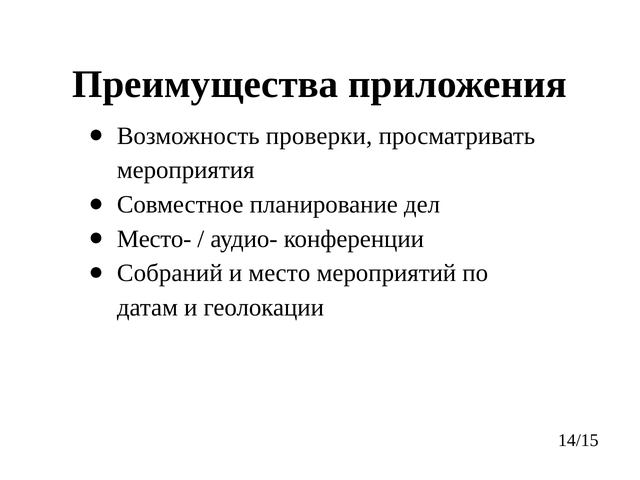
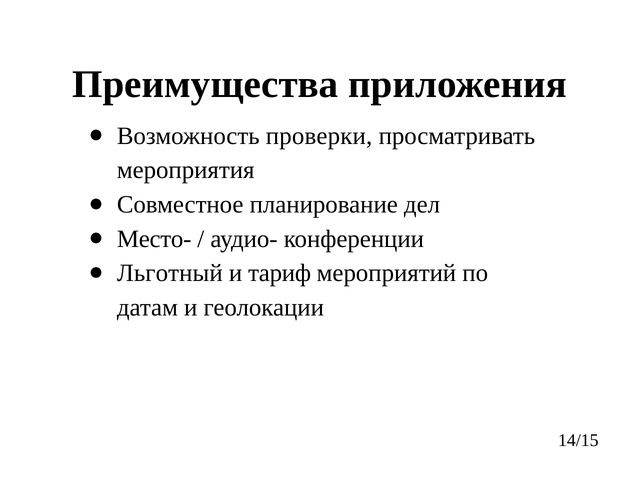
Собраний: Собраний -> Льготный
место: место -> тариф
